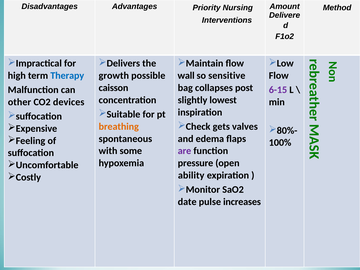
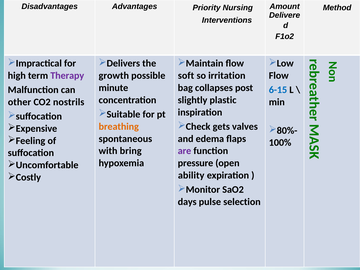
Therapy colour: blue -> purple
wall: wall -> soft
sensitive: sensitive -> irritation
caisson: caisson -> minute
6-15 colour: purple -> blue
lowest: lowest -> plastic
devices: devices -> nostrils
some: some -> bring
date: date -> days
increases: increases -> selection
